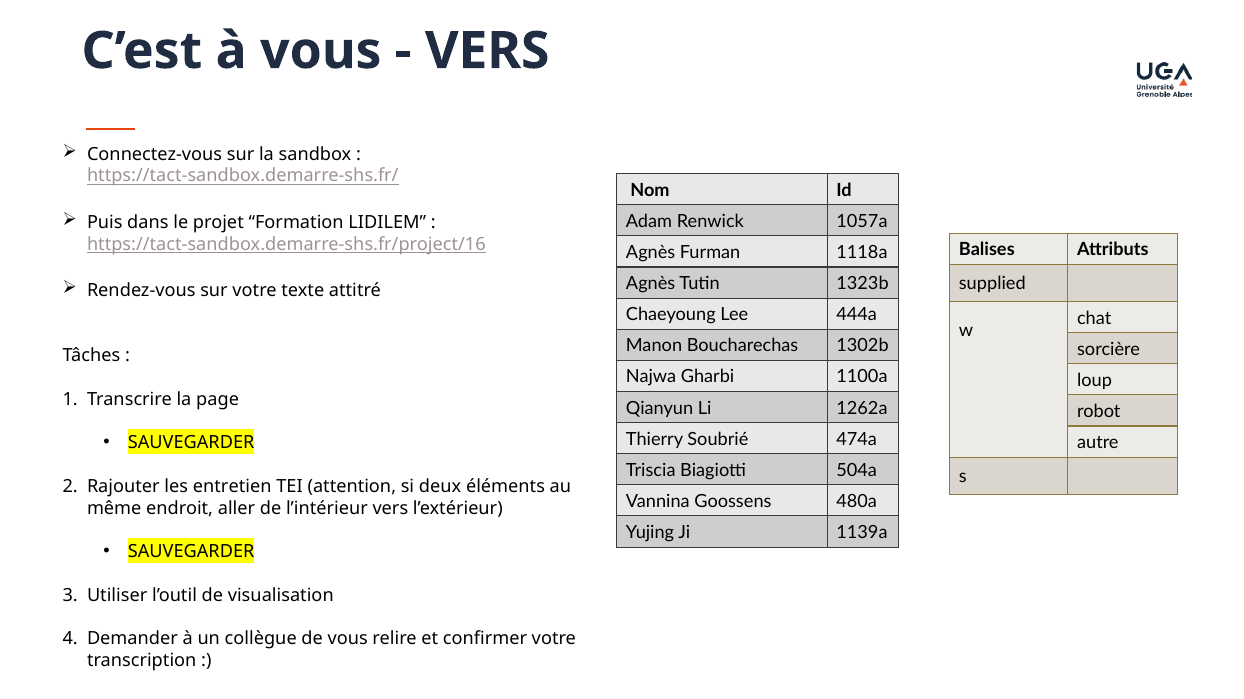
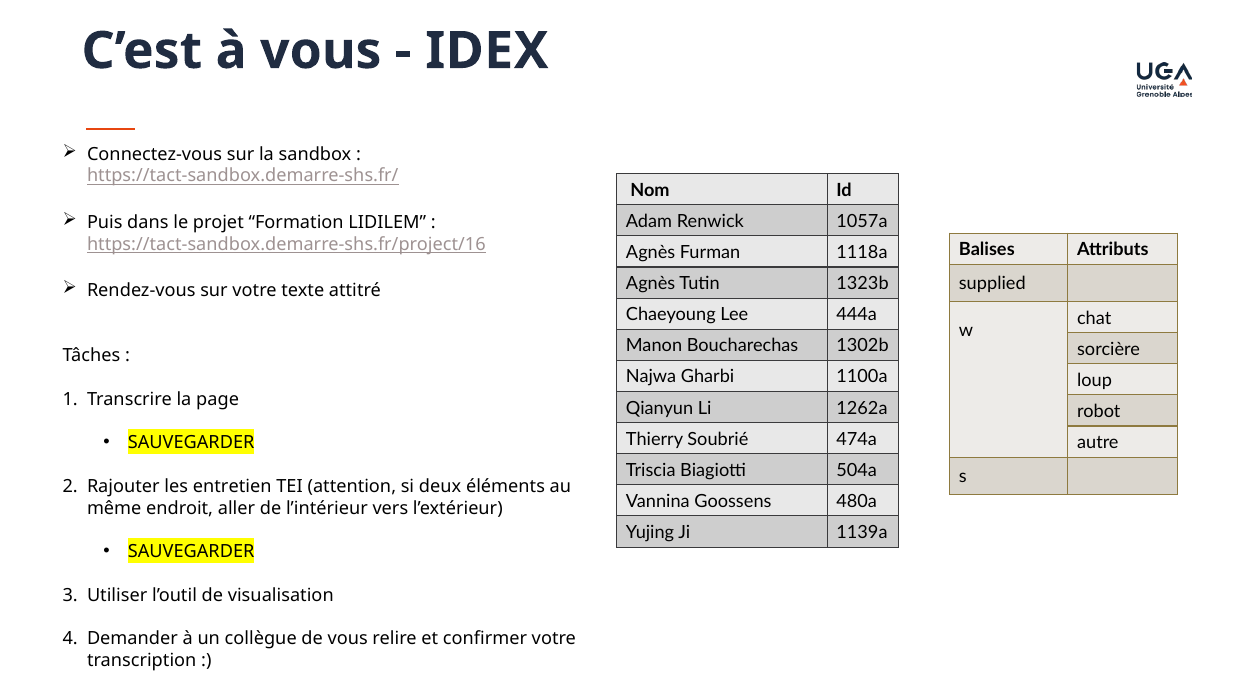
VERS at (487, 51): VERS -> IDEX
